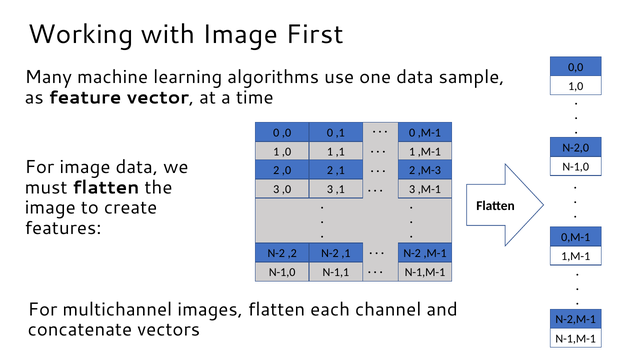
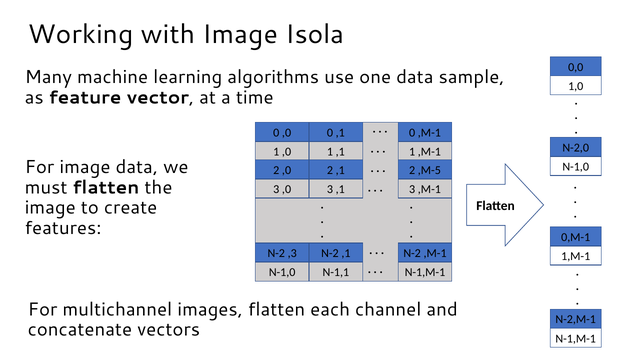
First: First -> Isola
,M-3: ,M-3 -> ,M-5
,2: ,2 -> ,3
